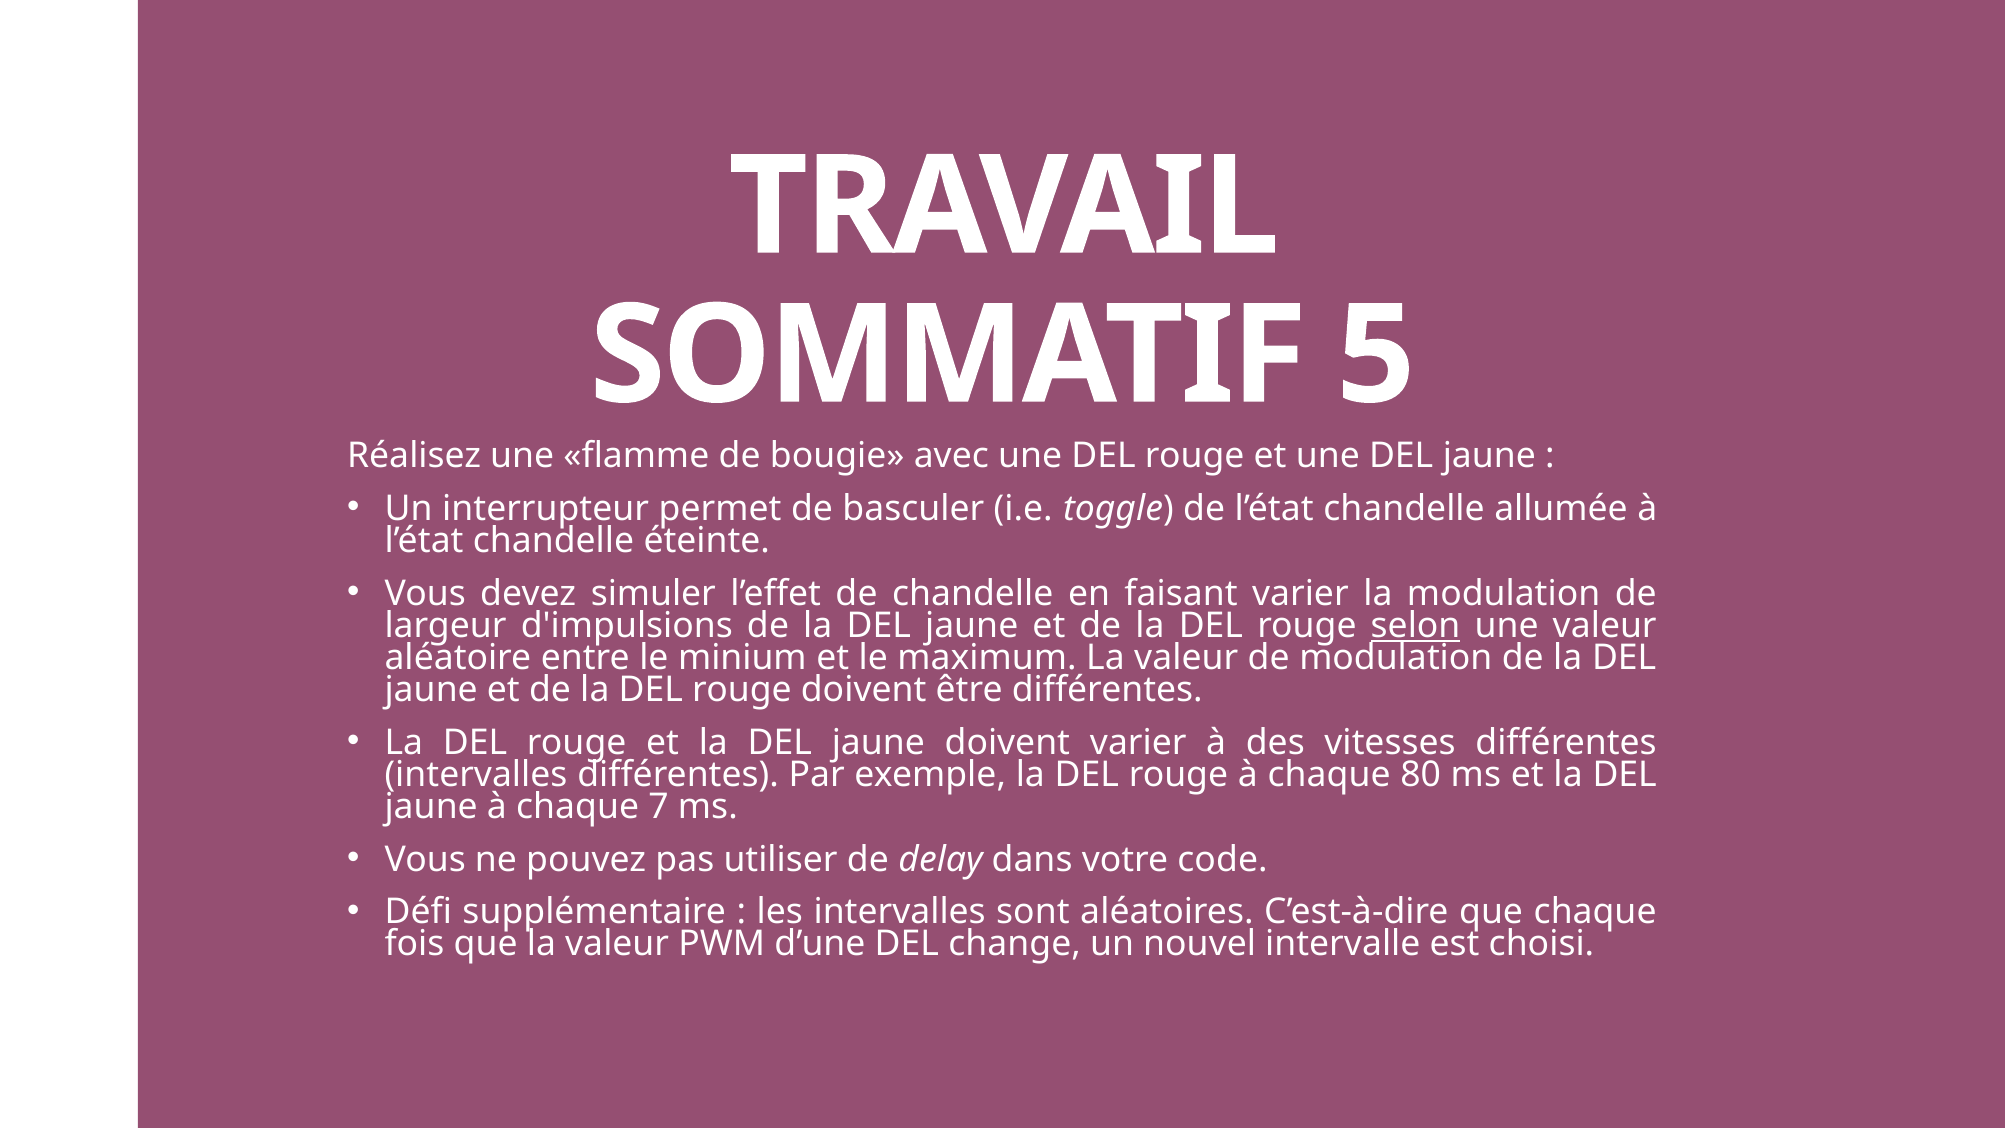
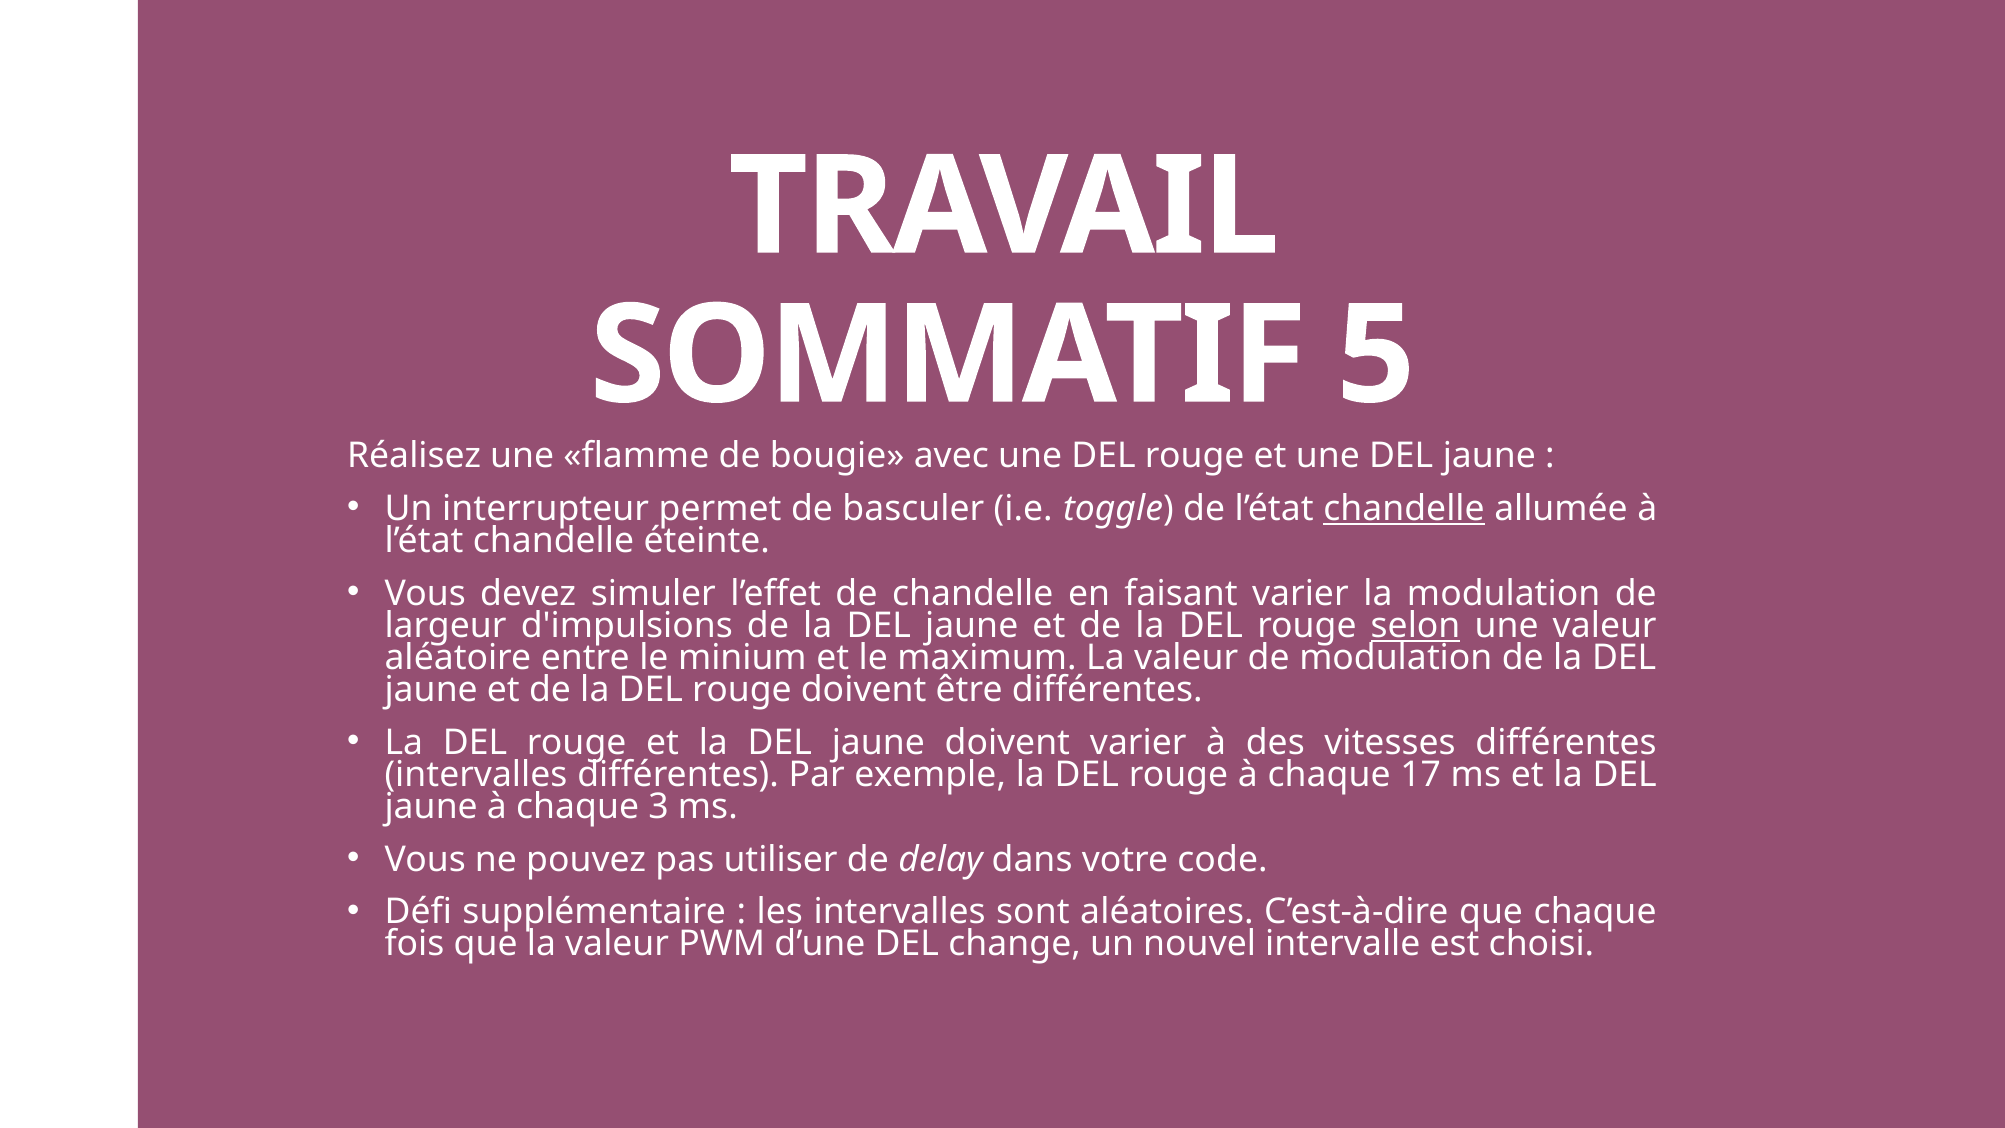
chandelle at (1404, 509) underline: none -> present
80: 80 -> 17
7: 7 -> 3
